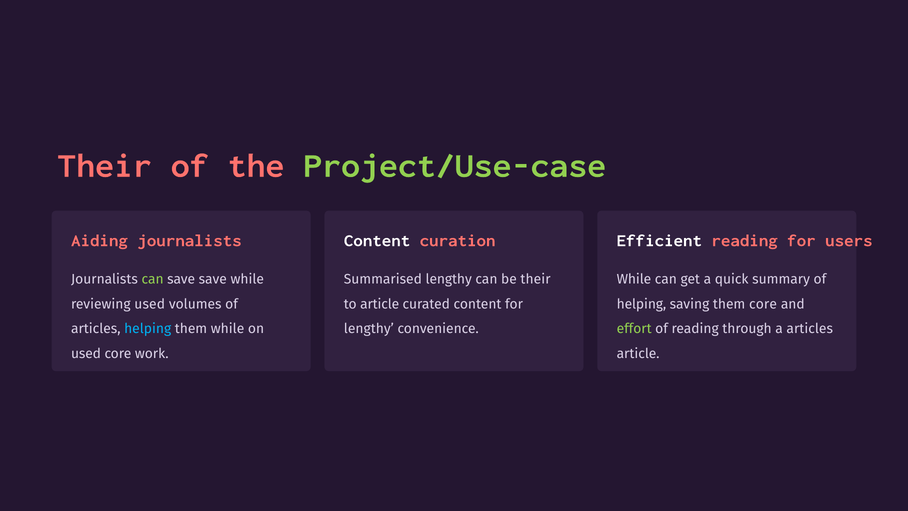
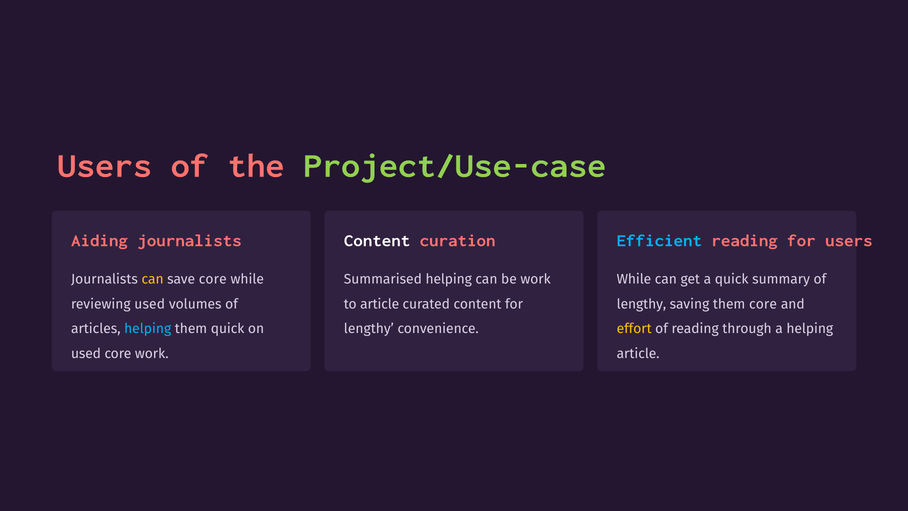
Their at (105, 165): Their -> Users
Efficient colour: white -> light blue
can at (153, 279) colour: light green -> yellow
save save: save -> core
Summarised lengthy: lengthy -> helping
be their: their -> work
helping at (641, 304): helping -> lengthy
them while: while -> quick
effort colour: light green -> yellow
a articles: articles -> helping
